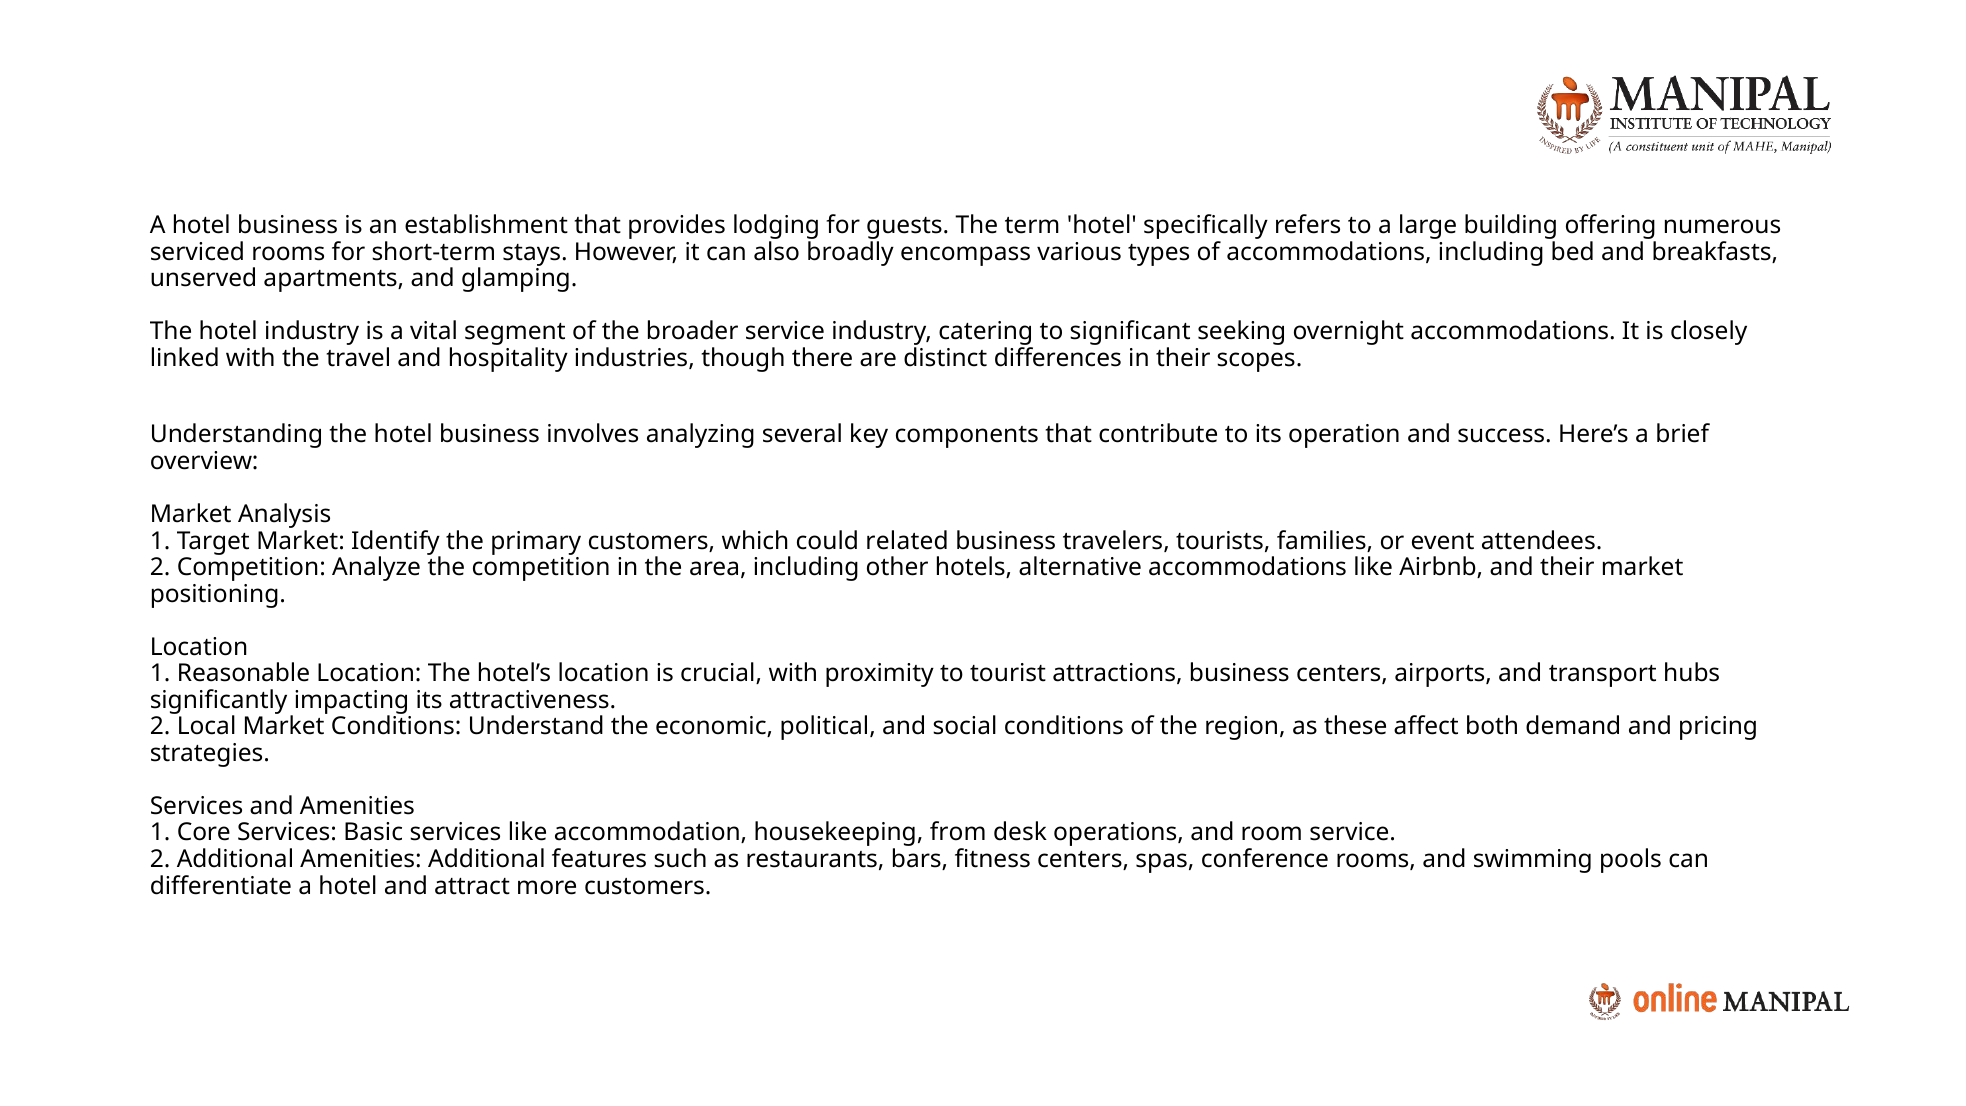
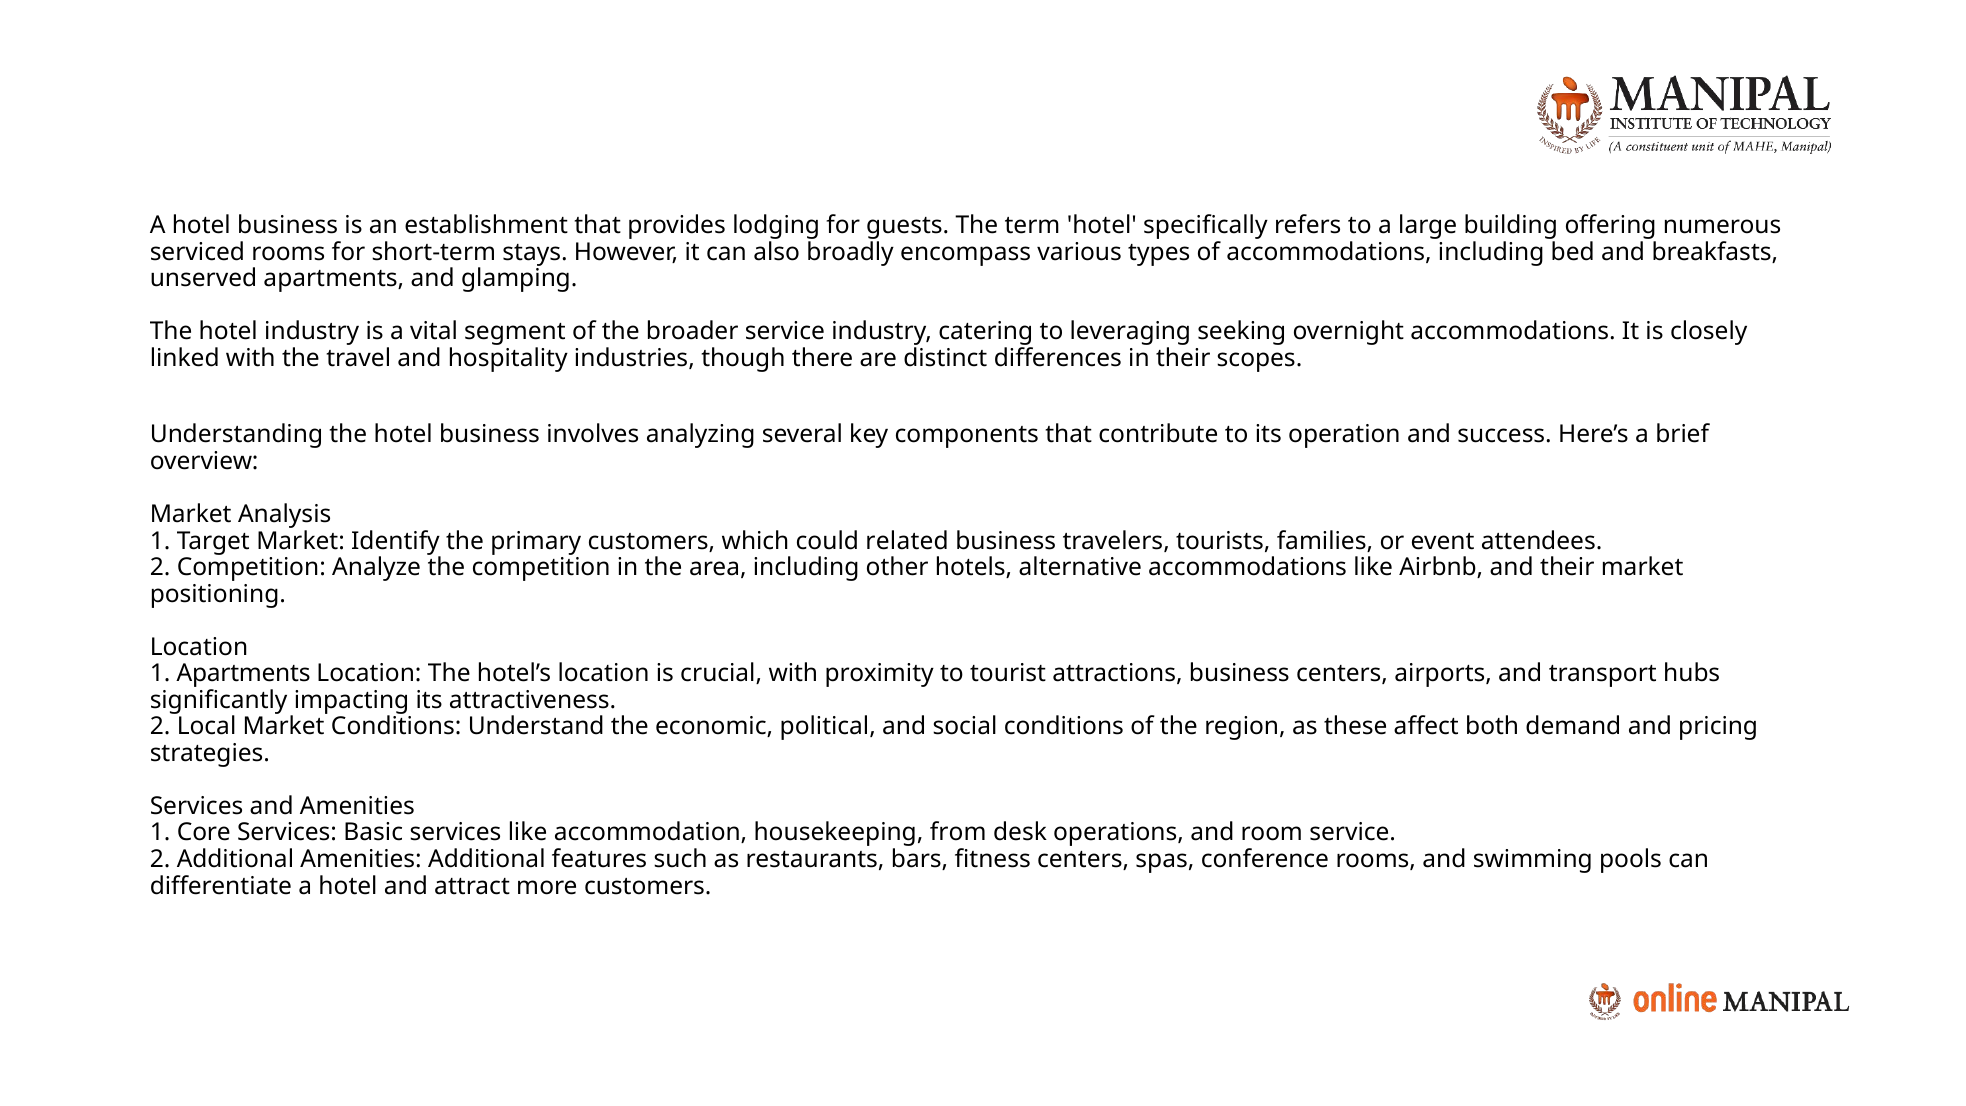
significant: significant -> leveraging
1 Reasonable: Reasonable -> Apartments
